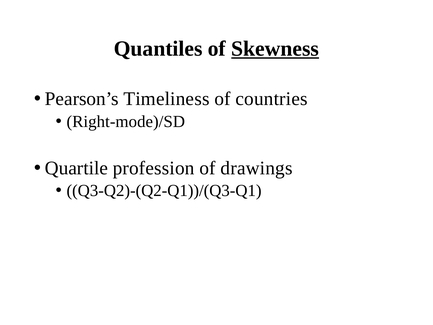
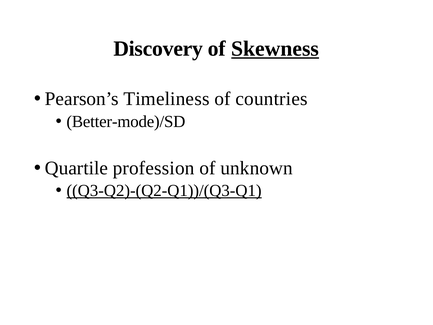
Quantiles: Quantiles -> Discovery
Right-mode)/SD: Right-mode)/SD -> Better-mode)/SD
drawings: drawings -> unknown
Q3-Q2)-(Q2-Q1))/(Q3-Q1 underline: none -> present
